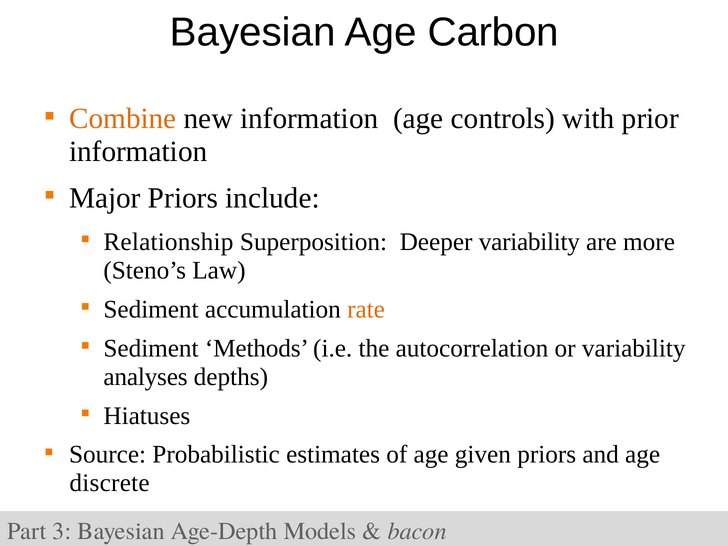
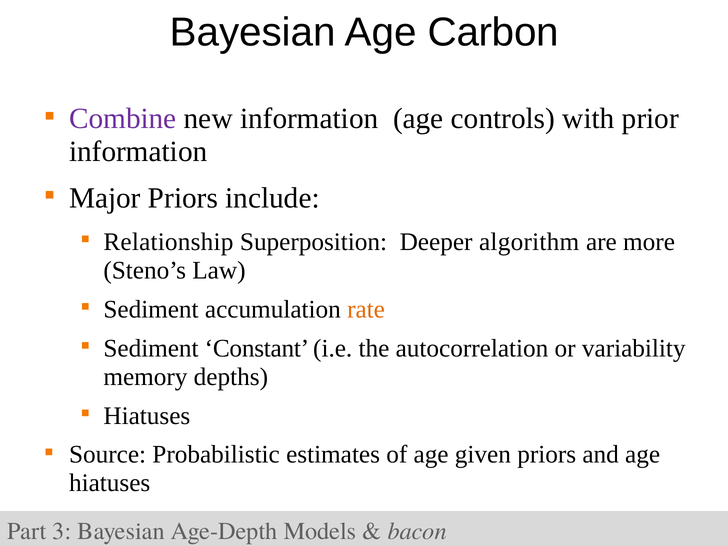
Combine colour: orange -> purple
Deeper variability: variability -> algorithm
Methods: Methods -> Constant
analyses: analyses -> memory
discrete at (110, 483): discrete -> hiatuses
